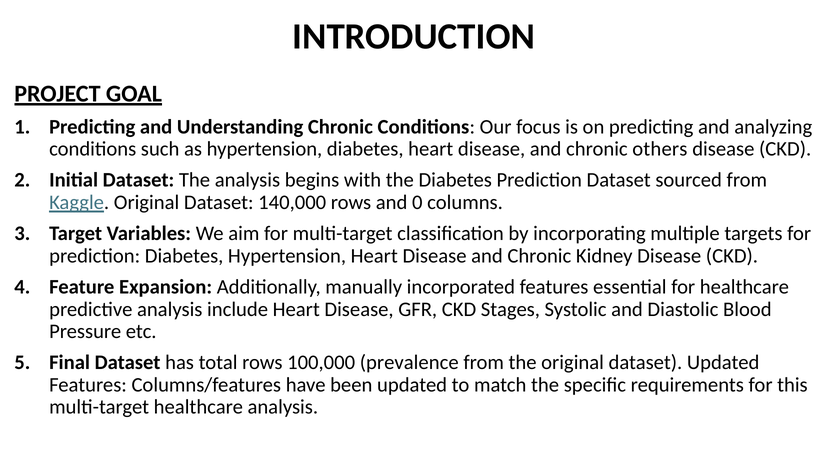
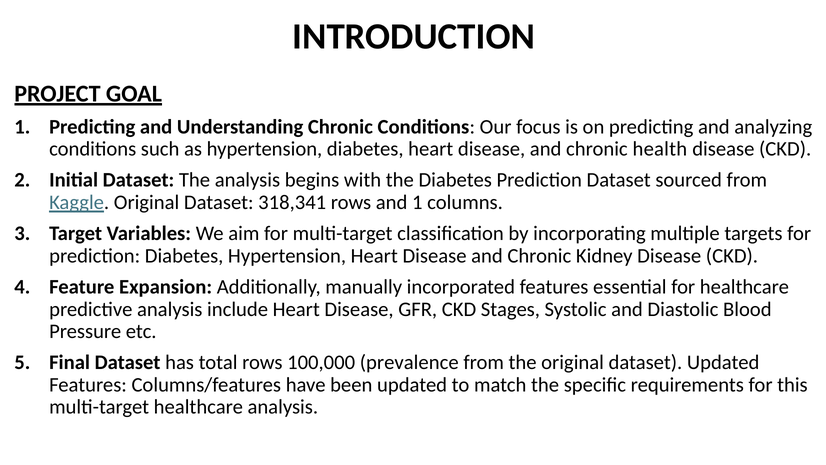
others: others -> health
140,000: 140,000 -> 318,341
and 0: 0 -> 1
